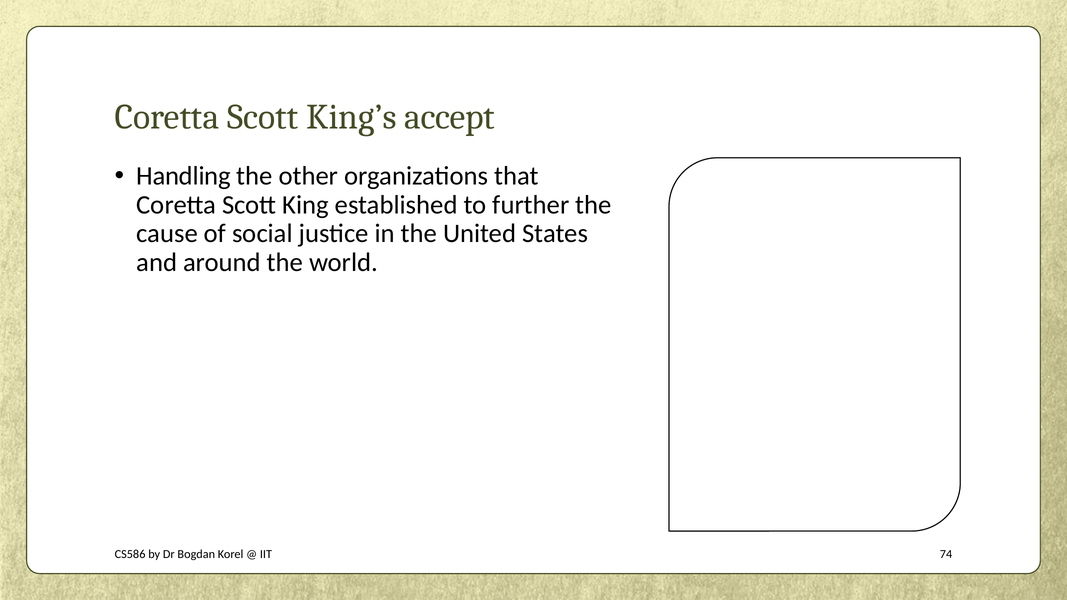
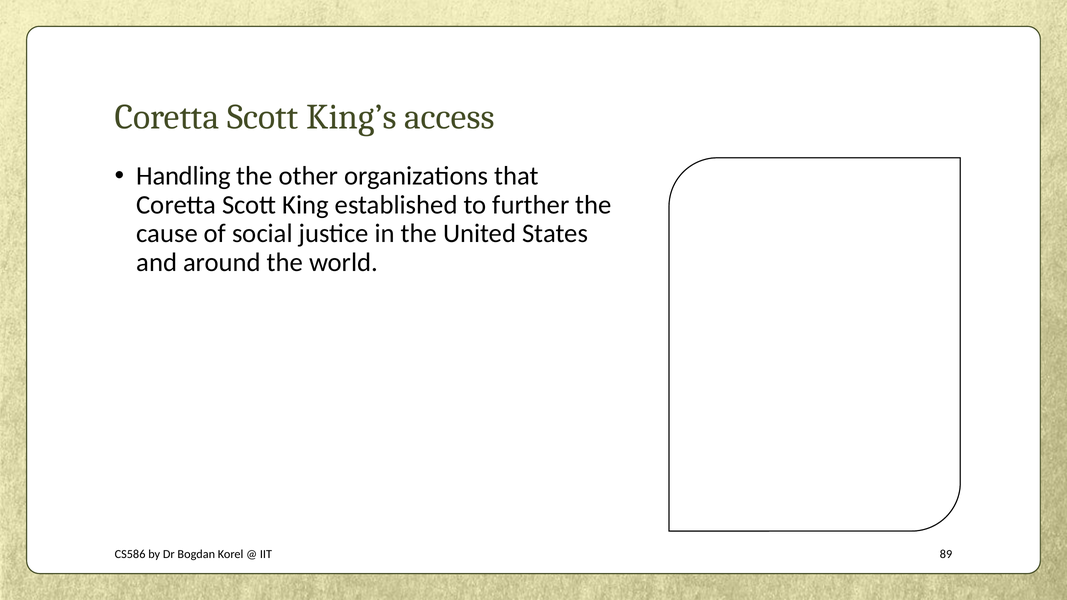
accept: accept -> access
74: 74 -> 89
